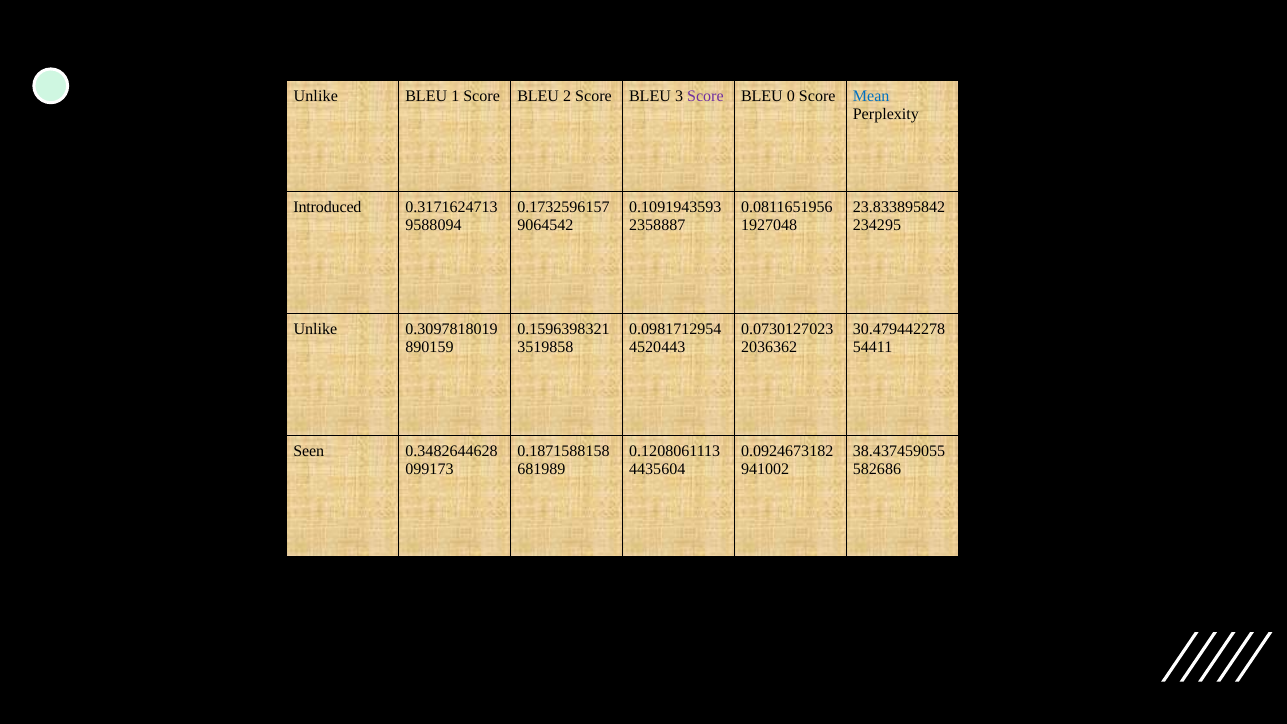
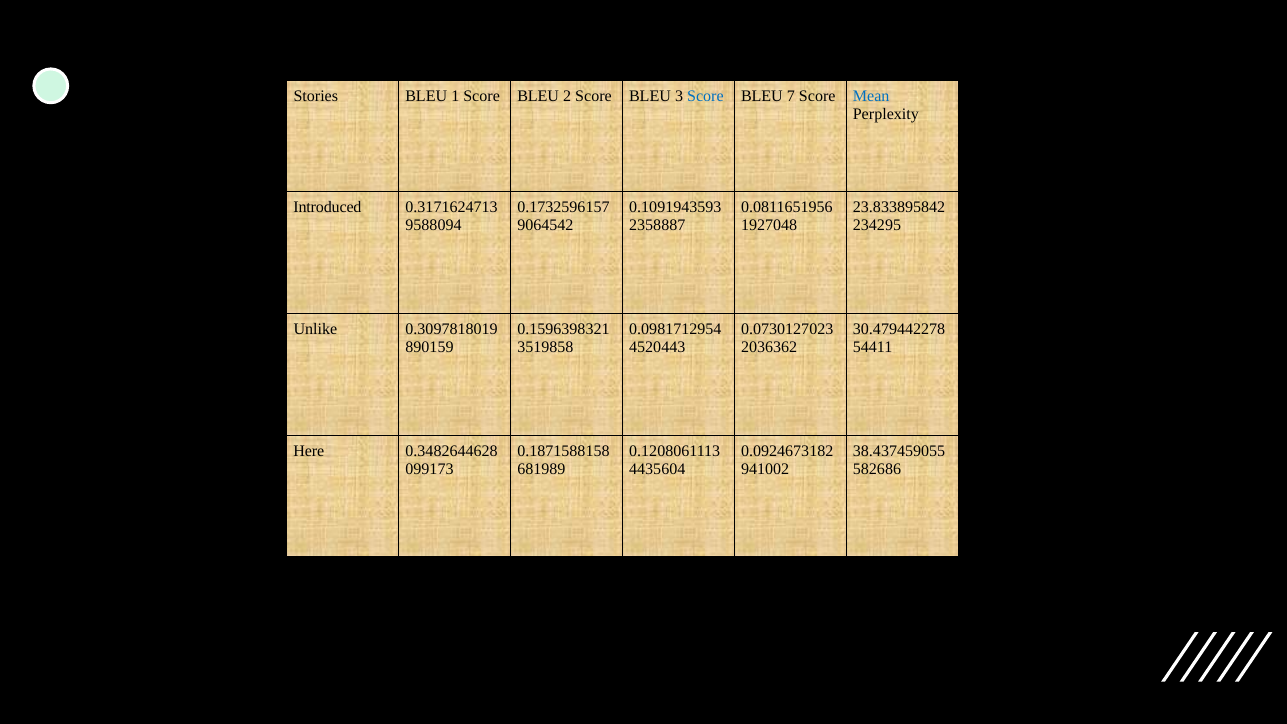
Unlike at (316, 97): Unlike -> Stories
Score at (705, 97) colour: purple -> blue
0: 0 -> 7
Seen: Seen -> Here
